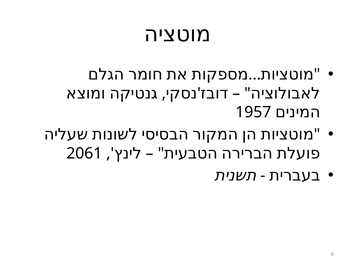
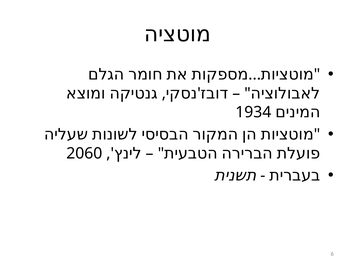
1957: 1957 -> 1934
2061: 2061 -> 2060
